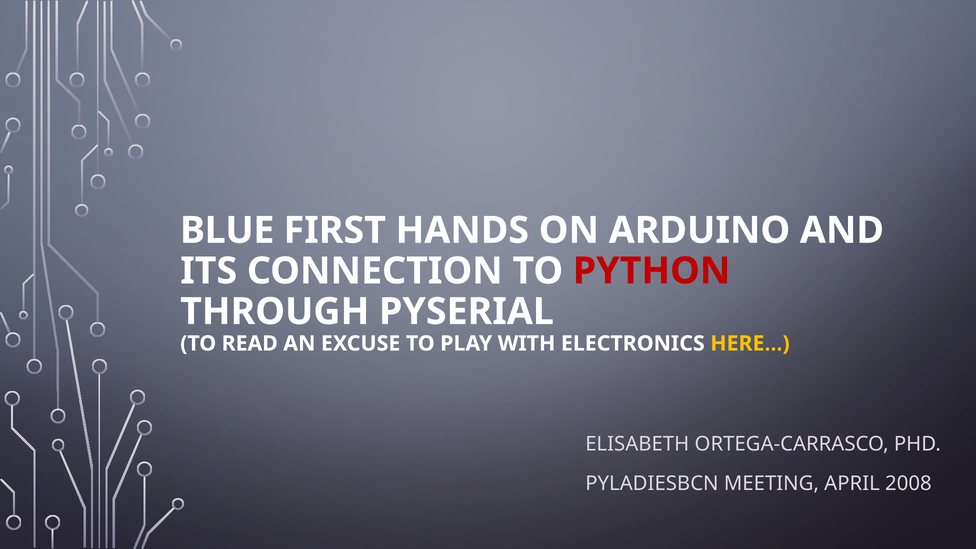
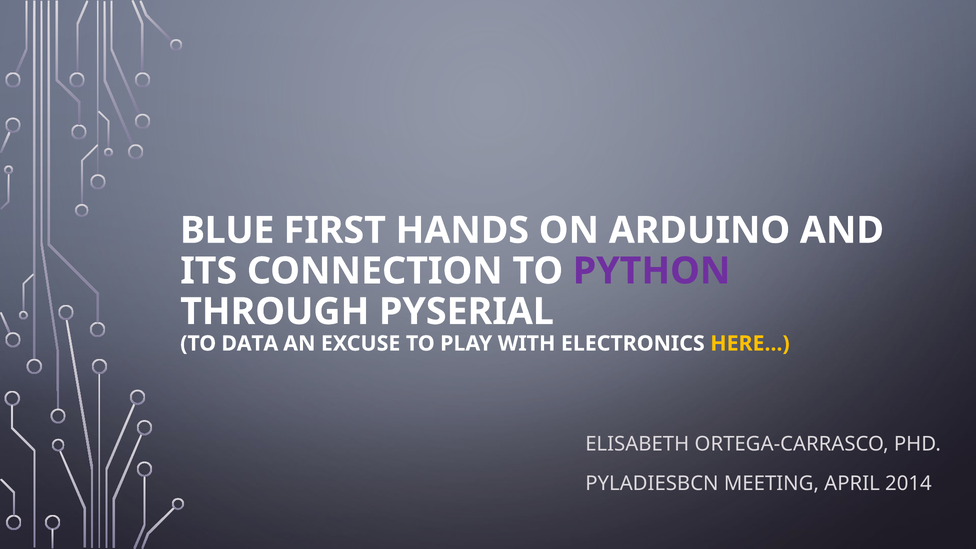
PYTHON colour: red -> purple
READ: READ -> DATA
2008: 2008 -> 2014
